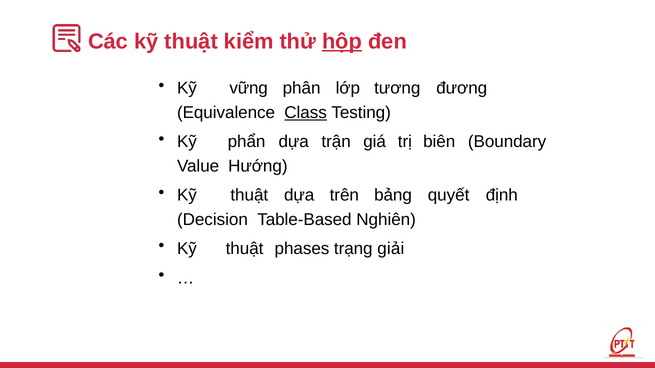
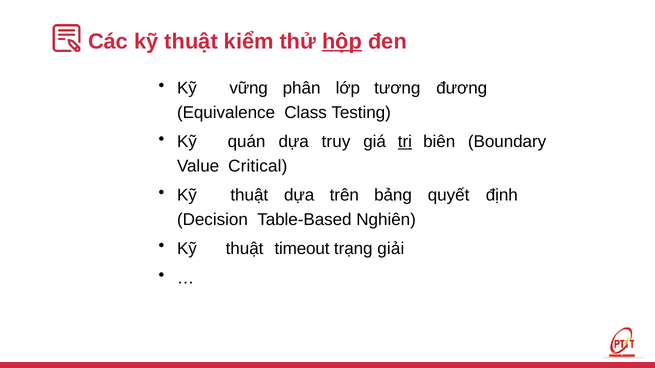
Class underline: present -> none
phẩn: phẩn -> quán
trận: trận -> truy
trị underline: none -> present
Hướng: Hướng -> Critical
phases: phases -> timeout
